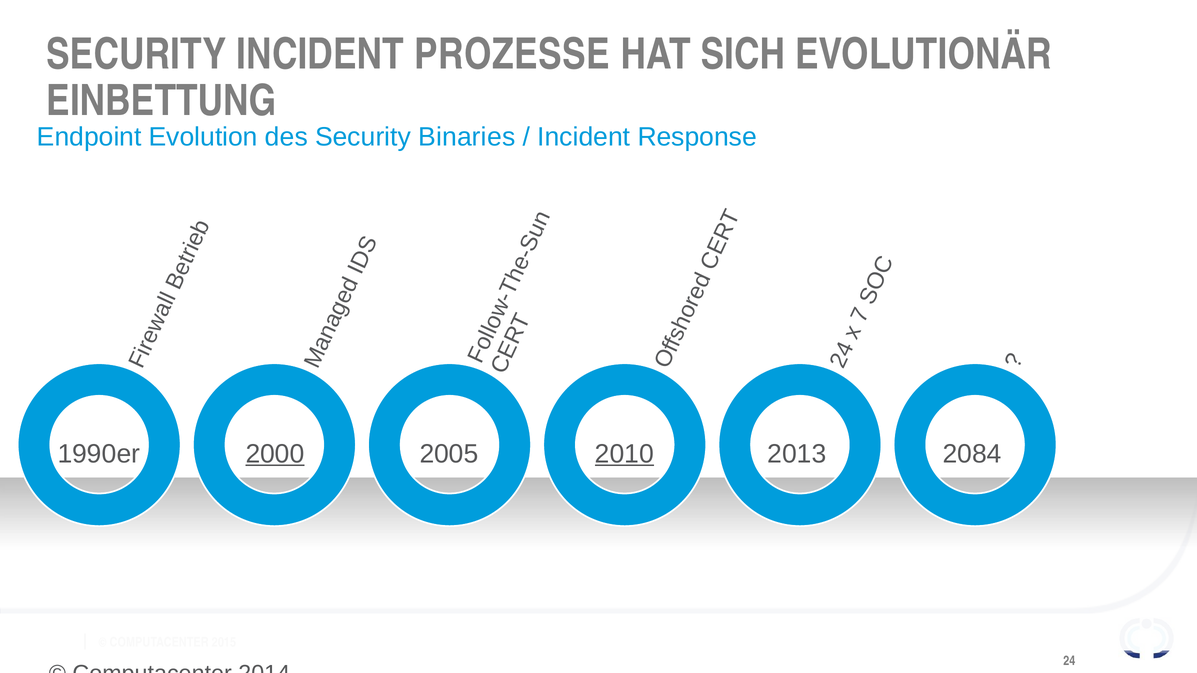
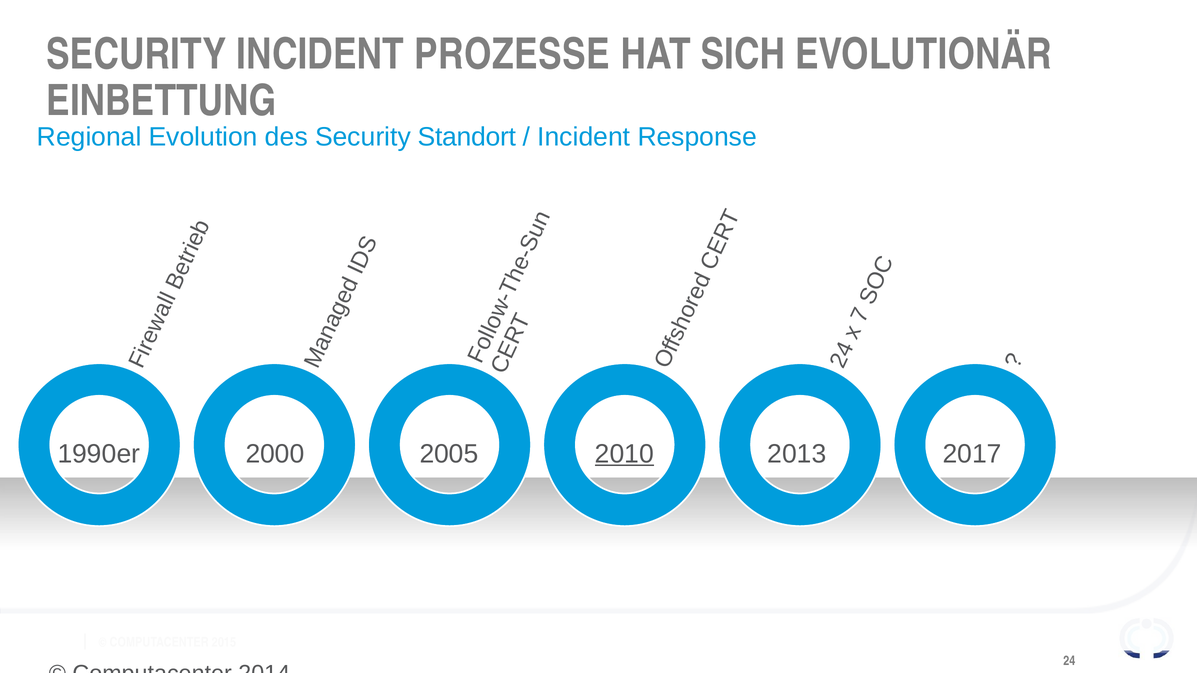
Endpoint: Endpoint -> Regional
Binaries: Binaries -> Standort
2000 underline: present -> none
2084: 2084 -> 2017
